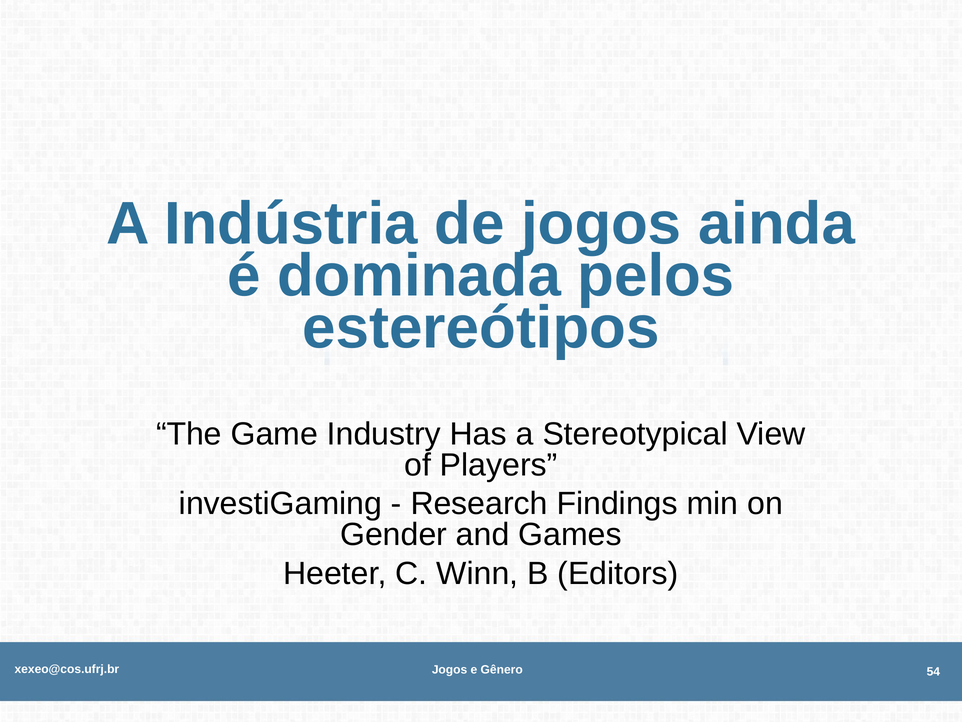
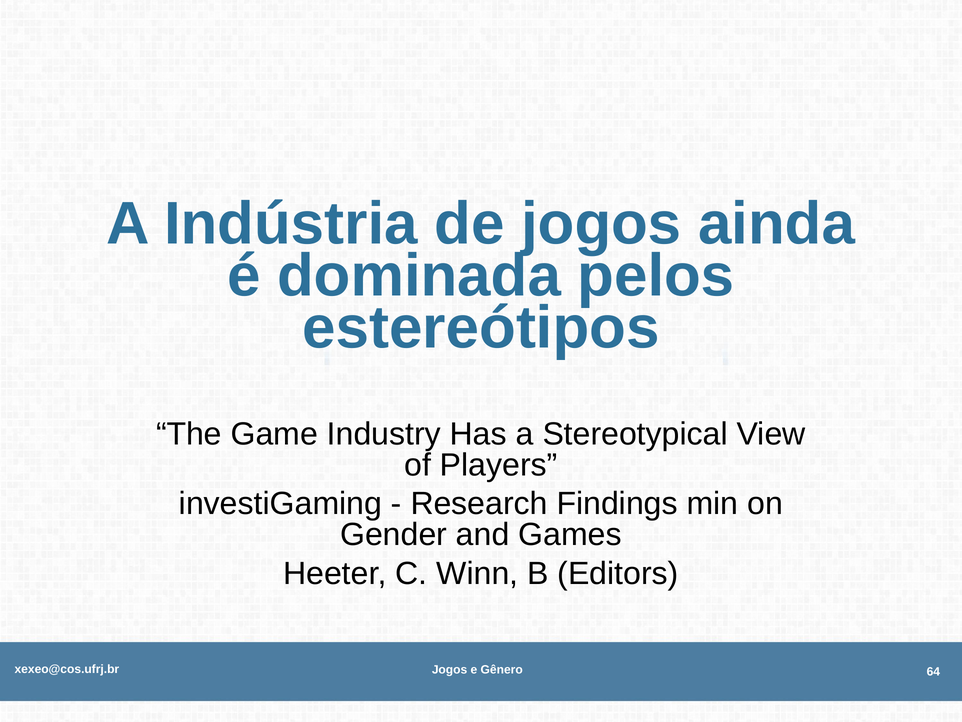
54: 54 -> 64
